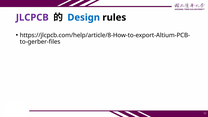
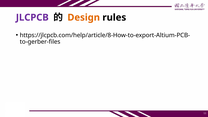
Design colour: blue -> orange
